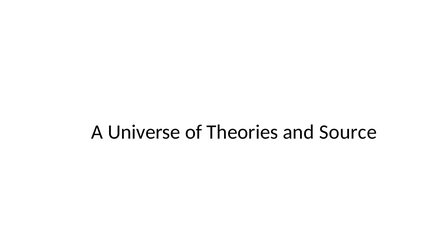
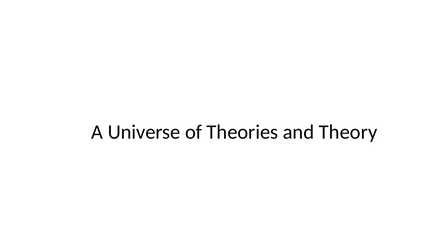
Source: Source -> Theory
